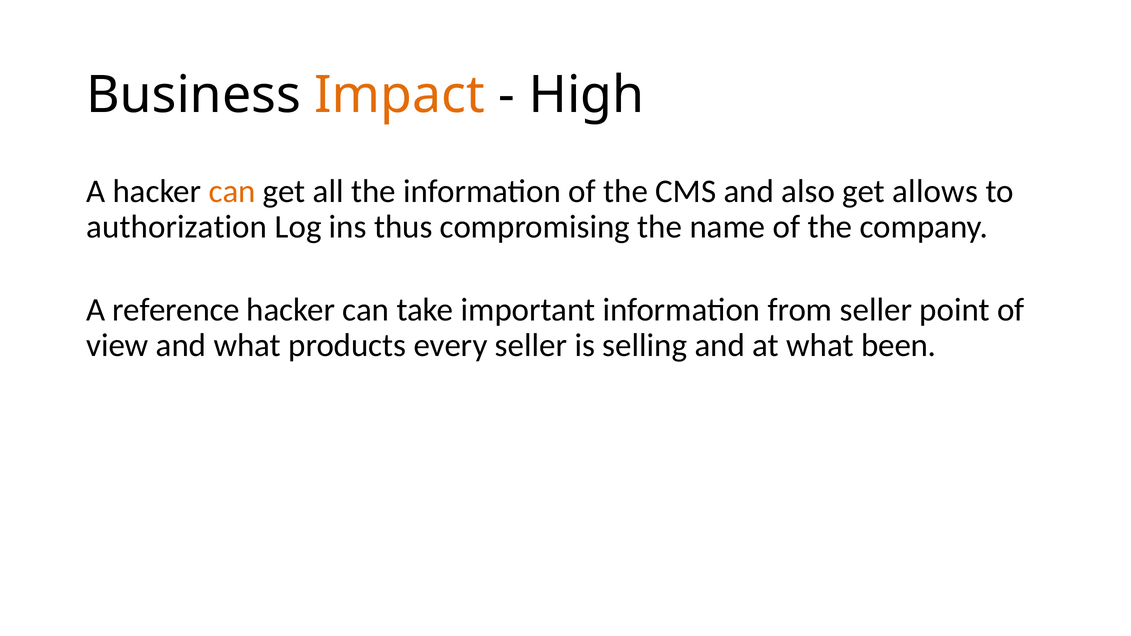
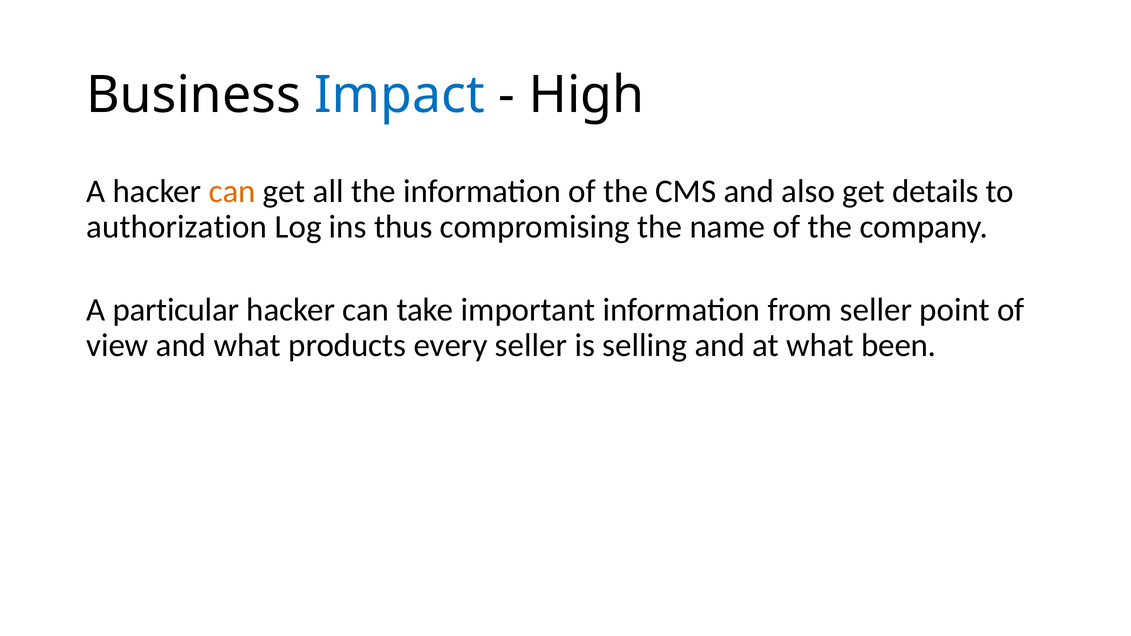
Impact colour: orange -> blue
allows: allows -> details
reference: reference -> particular
